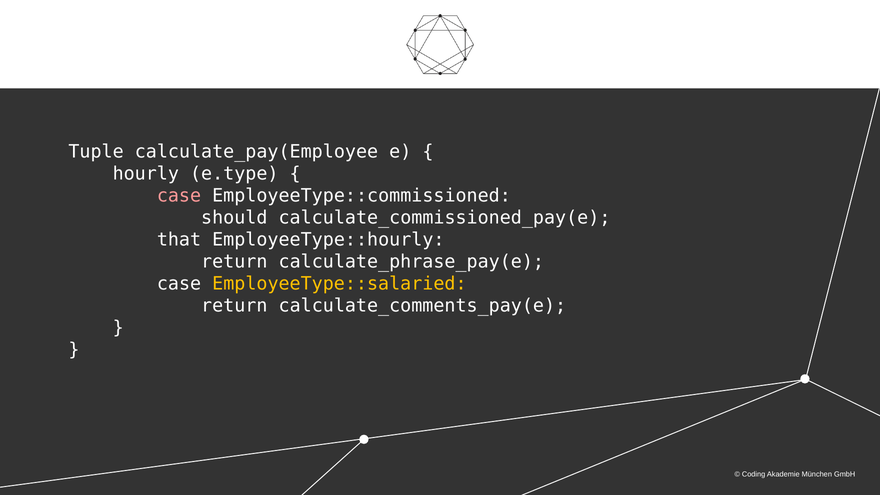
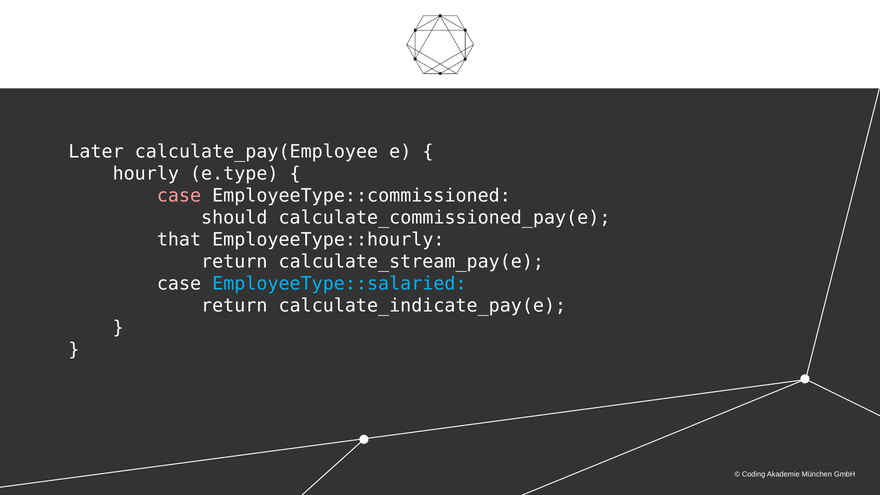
Tuple: Tuple -> Later
calculate_phrase_pay(e: calculate_phrase_pay(e -> calculate_stream_pay(e
EmployeeType::salaried colour: yellow -> light blue
calculate_comments_pay(e: calculate_comments_pay(e -> calculate_indicate_pay(e
